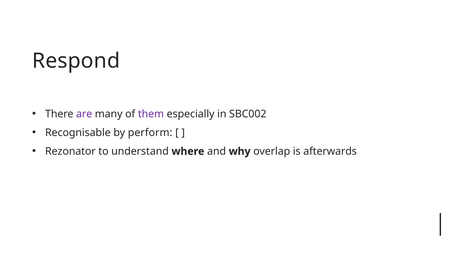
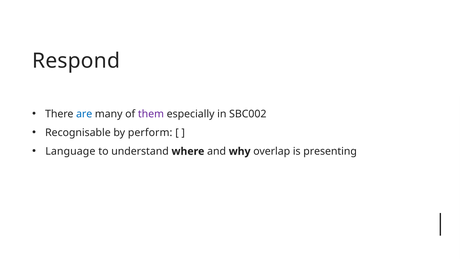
are colour: purple -> blue
Rezonator: Rezonator -> Language
afterwards: afterwards -> presenting
